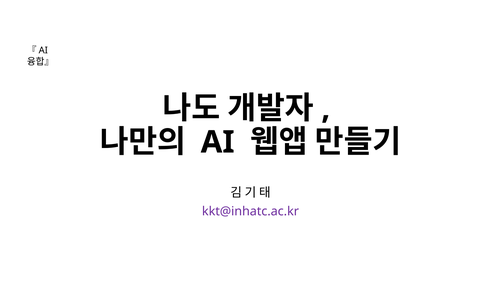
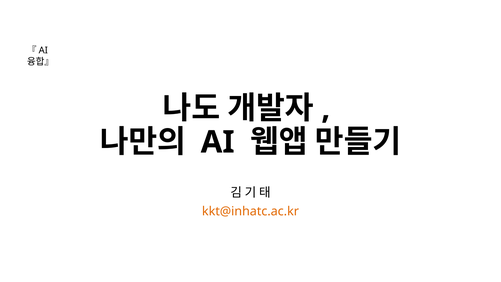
kkt@inhatc.ac.kr colour: purple -> orange
